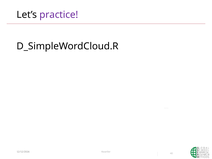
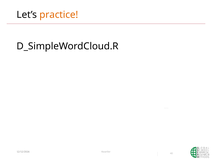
practice colour: purple -> orange
